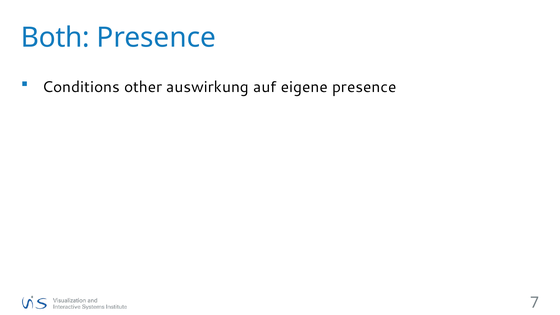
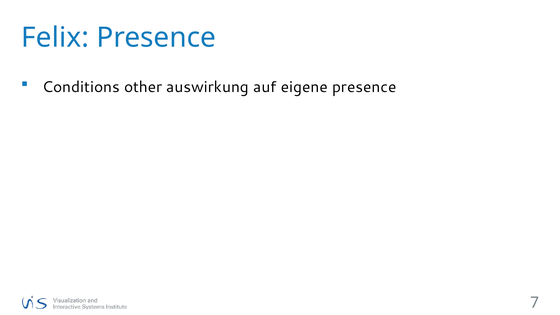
Both: Both -> Felix
